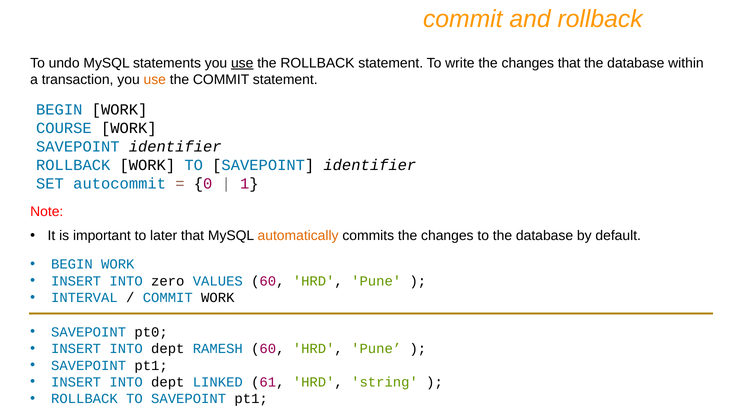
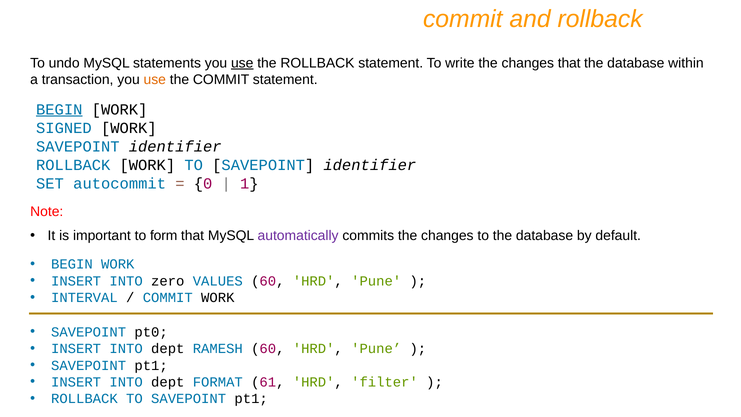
BEGIN at (59, 109) underline: none -> present
COURSE: COURSE -> SIGNED
later: later -> form
automatically colour: orange -> purple
LINKED: LINKED -> FORMAT
string: string -> filter
